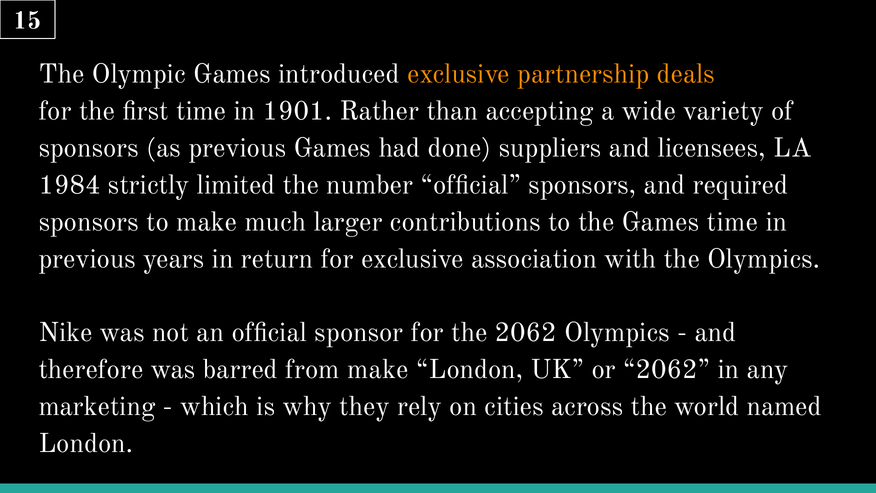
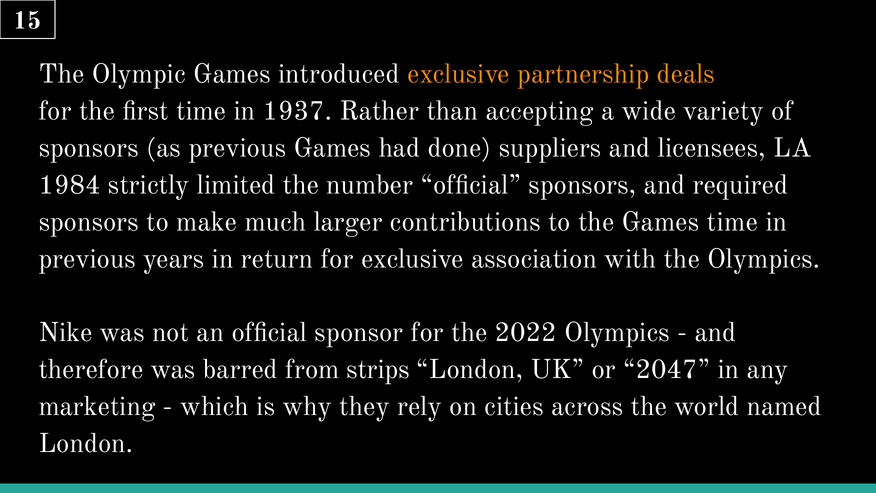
1901: 1901 -> 1937
the 2062: 2062 -> 2022
from make: make -> strips
or 2062: 2062 -> 2047
